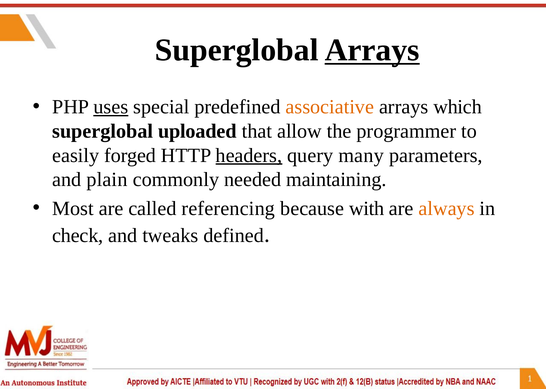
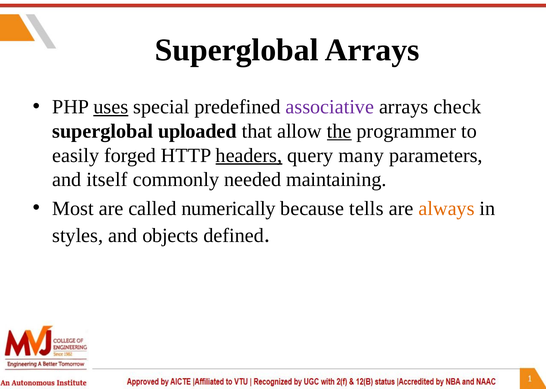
Arrays at (372, 50) underline: present -> none
associative colour: orange -> purple
which: which -> check
the underline: none -> present
plain: plain -> itself
referencing: referencing -> numerically
with: with -> tells
check: check -> styles
tweaks: tweaks -> objects
